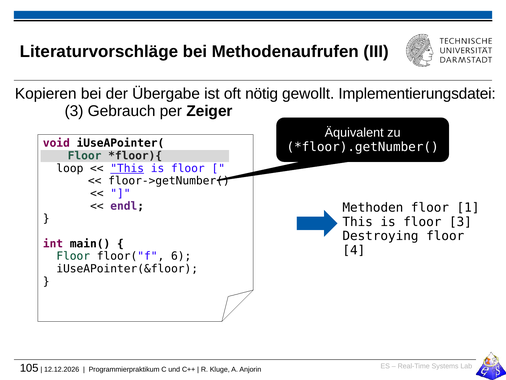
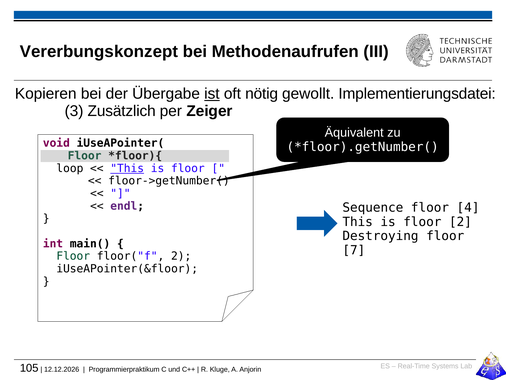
Literaturvorschläge: Literaturvorschläge -> Vererbungskonzept
ist underline: none -> present
Gebrauch: Gebrauch -> Zusätzlich
Methoden: Methoden -> Sequence
1: 1 -> 4
floor 3: 3 -> 2
4: 4 -> 7
floor("f 6: 6 -> 2
